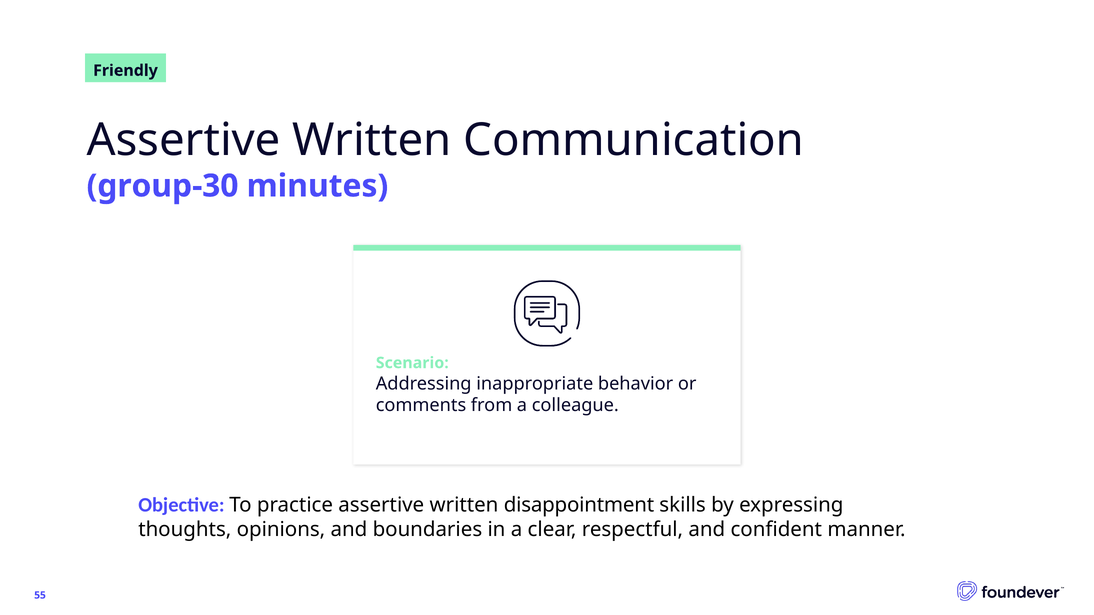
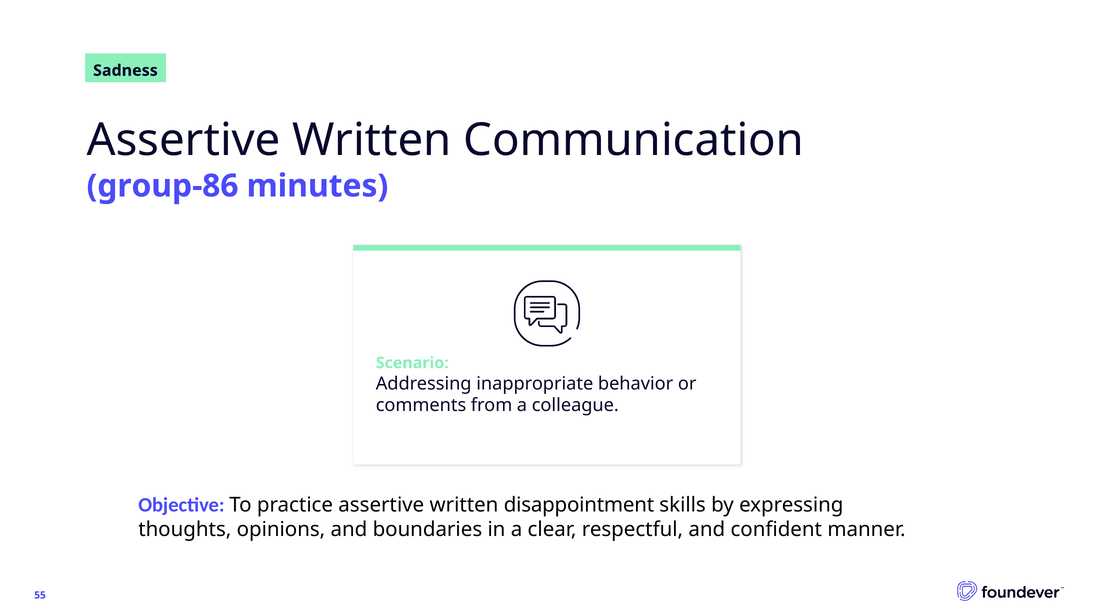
Friendly: Friendly -> Sadness
group-30: group-30 -> group-86
